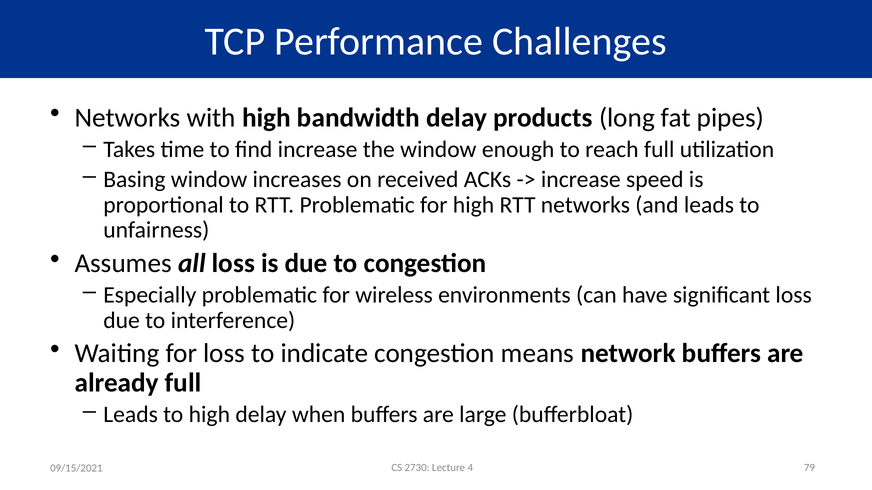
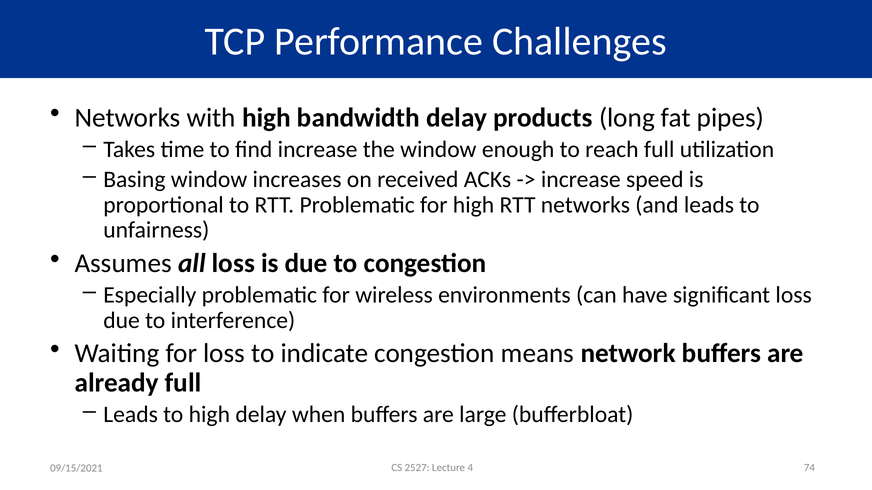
2730: 2730 -> 2527
79: 79 -> 74
